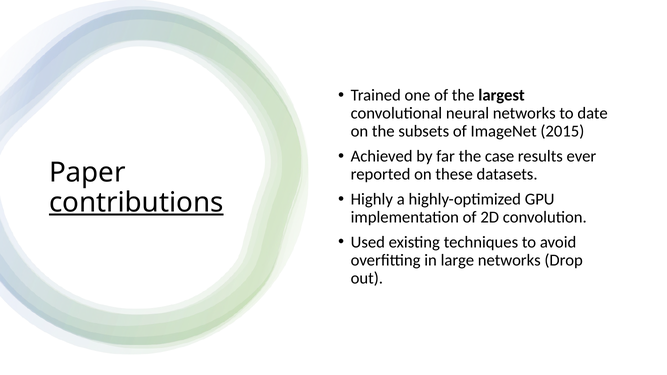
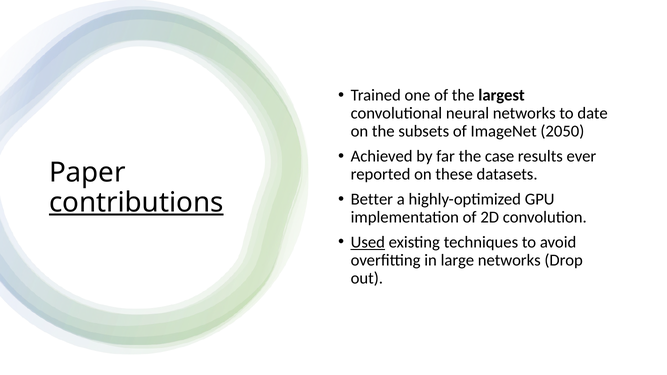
2015: 2015 -> 2050
Highly: Highly -> Better
Used underline: none -> present
